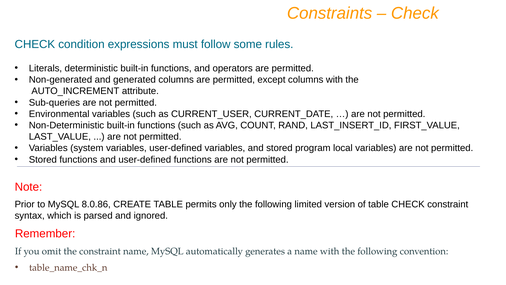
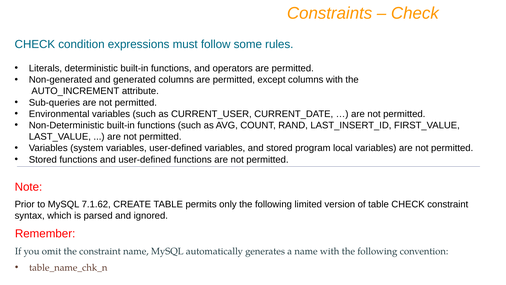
8.0.86: 8.0.86 -> 7.1.62
